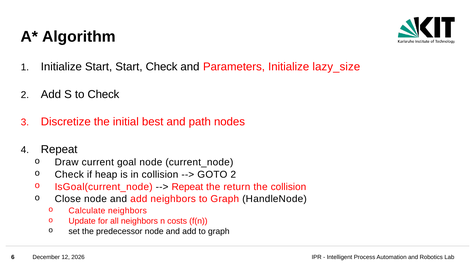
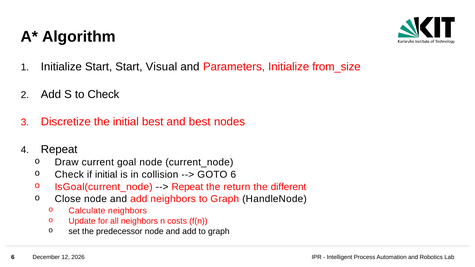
Start Check: Check -> Visual
lazy_size: lazy_size -> from_size
and path: path -> best
if heap: heap -> initial
GOTO 2: 2 -> 6
the collision: collision -> different
